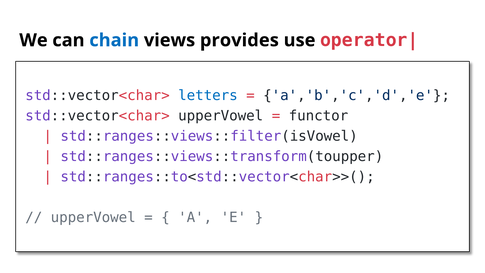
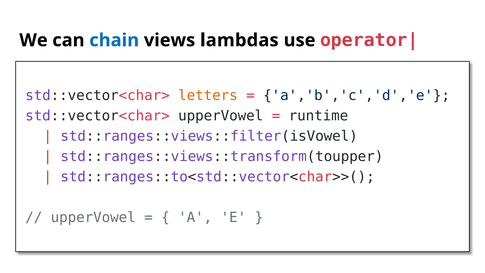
provides: provides -> lambdas
letters colour: blue -> orange
functor: functor -> runtime
